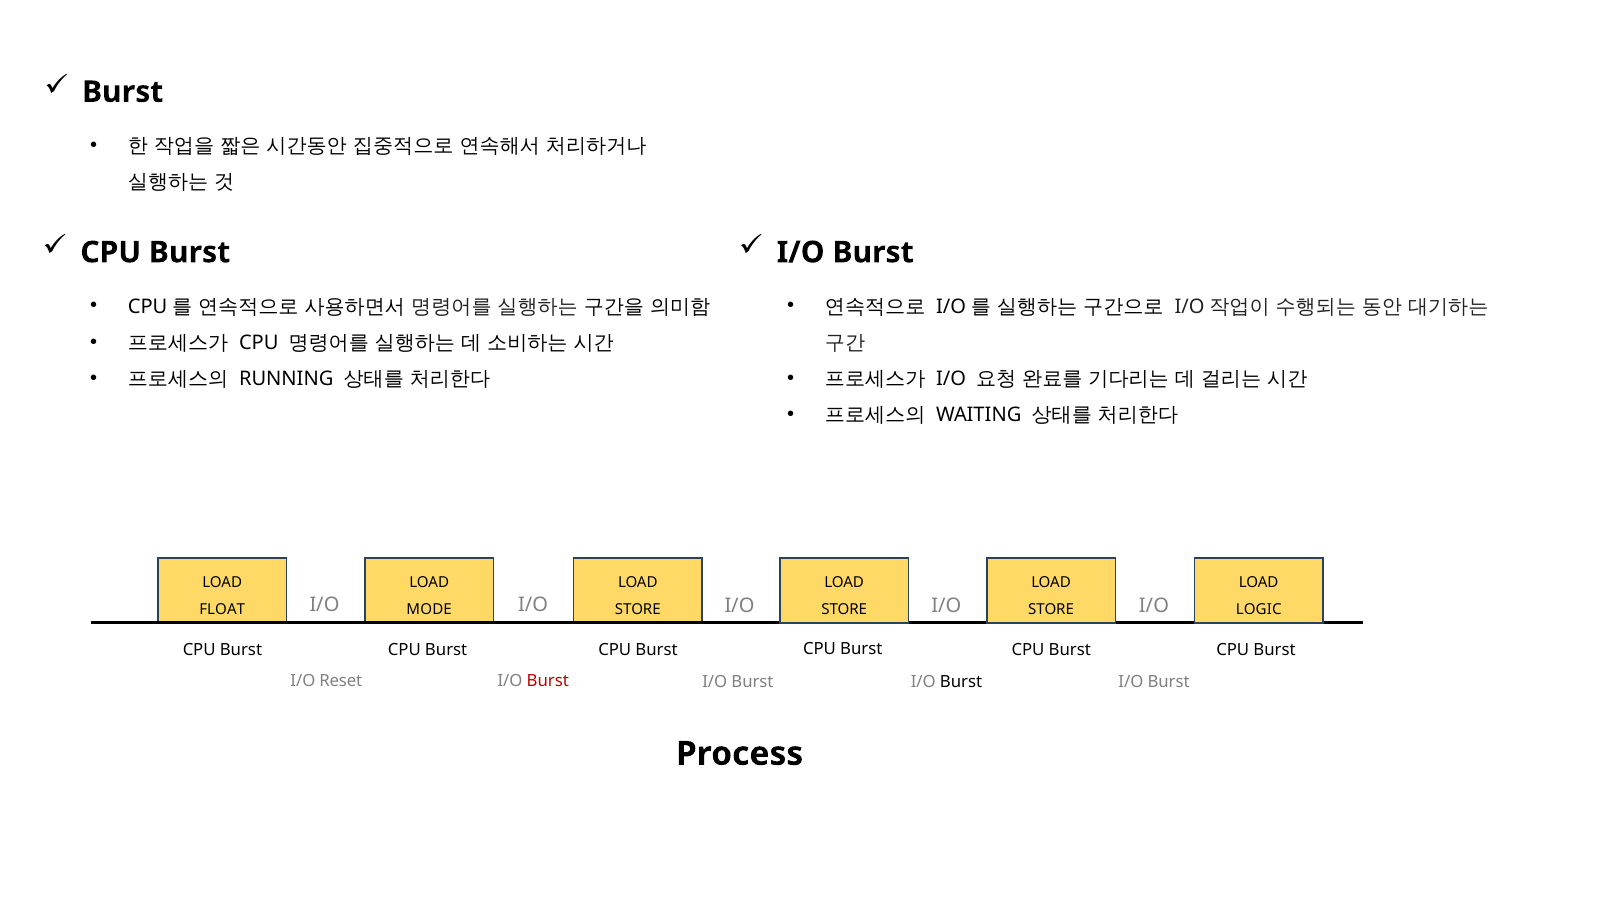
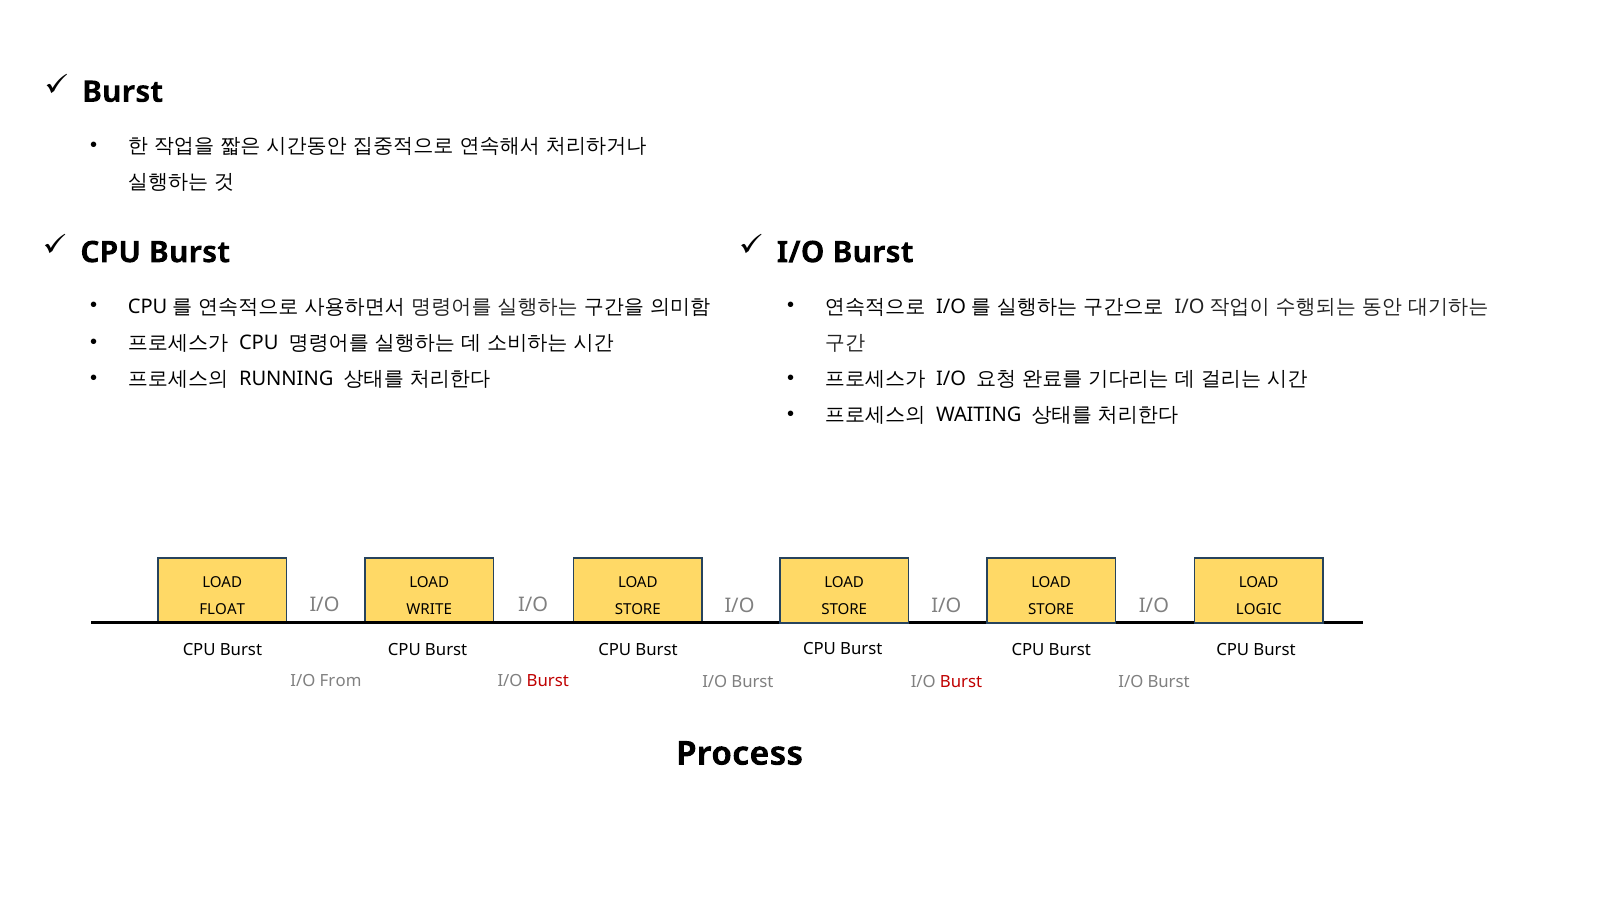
MODE: MODE -> WRITE
Reset: Reset -> From
Burst at (961, 682) colour: black -> red
